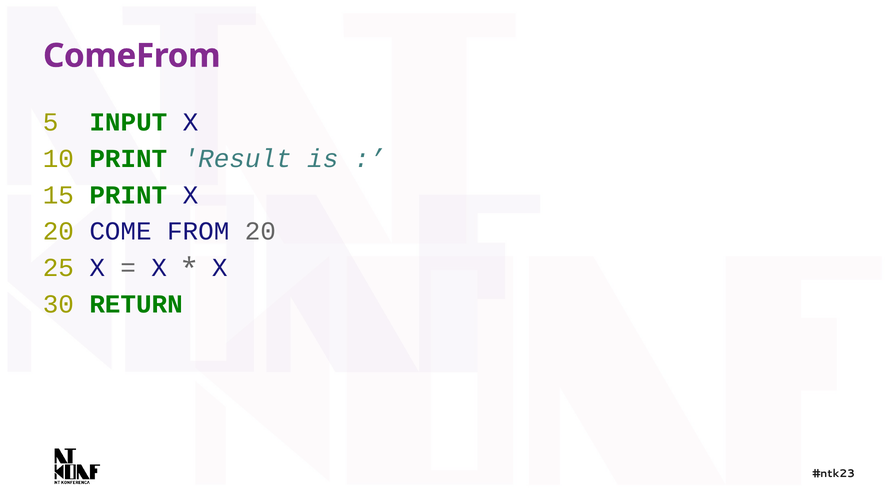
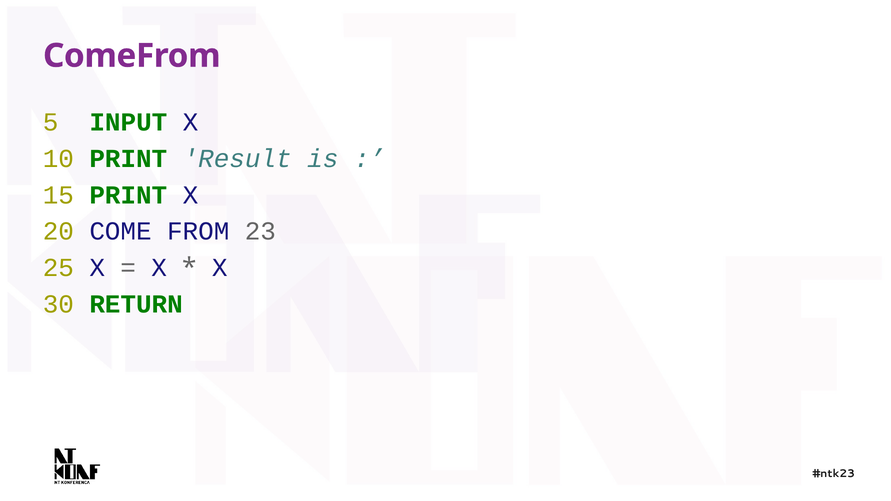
FROM 20: 20 -> 23
